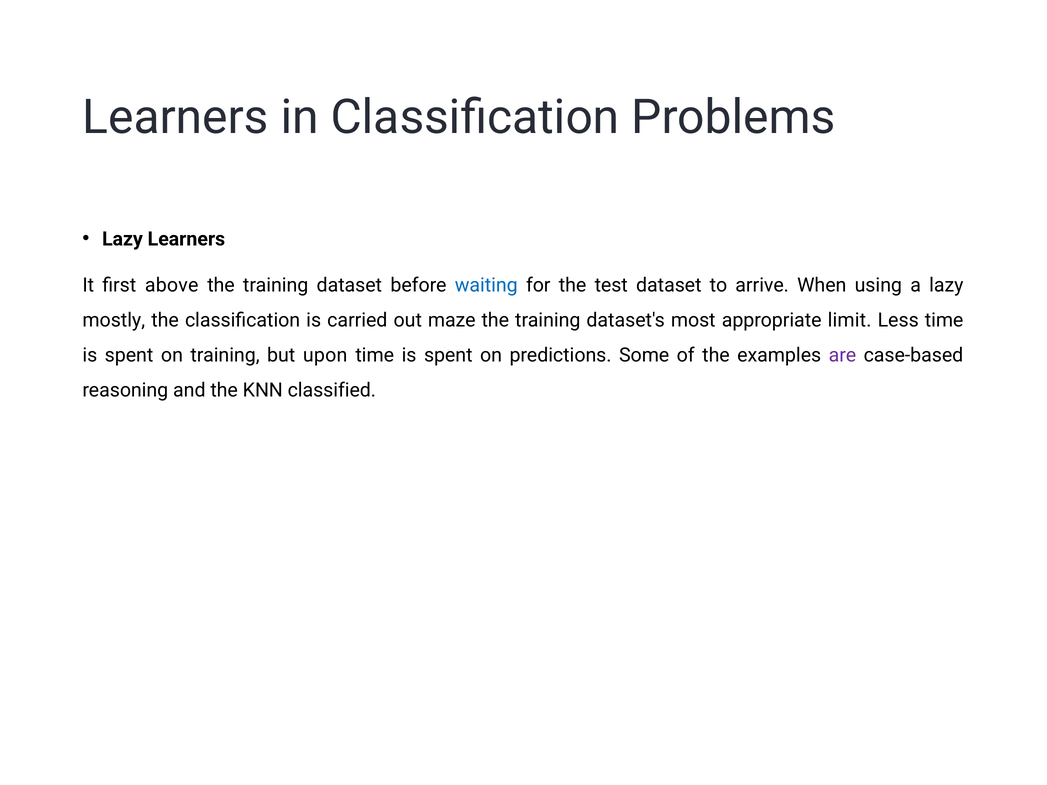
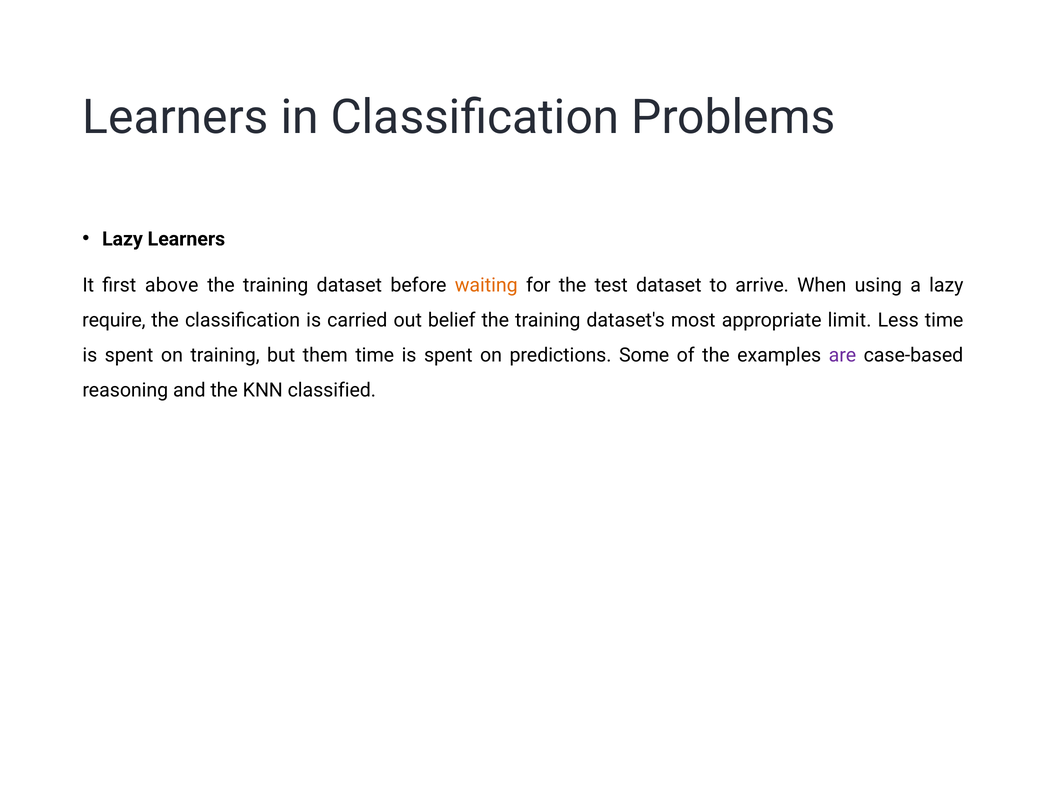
waiting colour: blue -> orange
mostly: mostly -> require
maze: maze -> belief
upon: upon -> them
